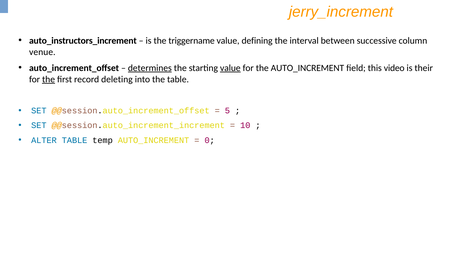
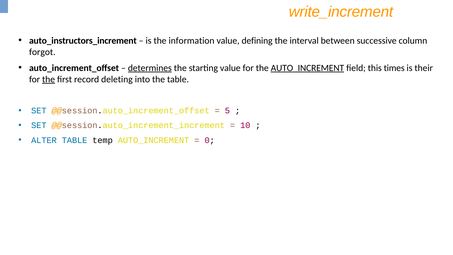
jerry_increment: jerry_increment -> write_increment
triggername: triggername -> information
venue: venue -> forgot
value at (230, 68) underline: present -> none
AUTO_INCREMENT at (307, 68) underline: none -> present
video: video -> times
